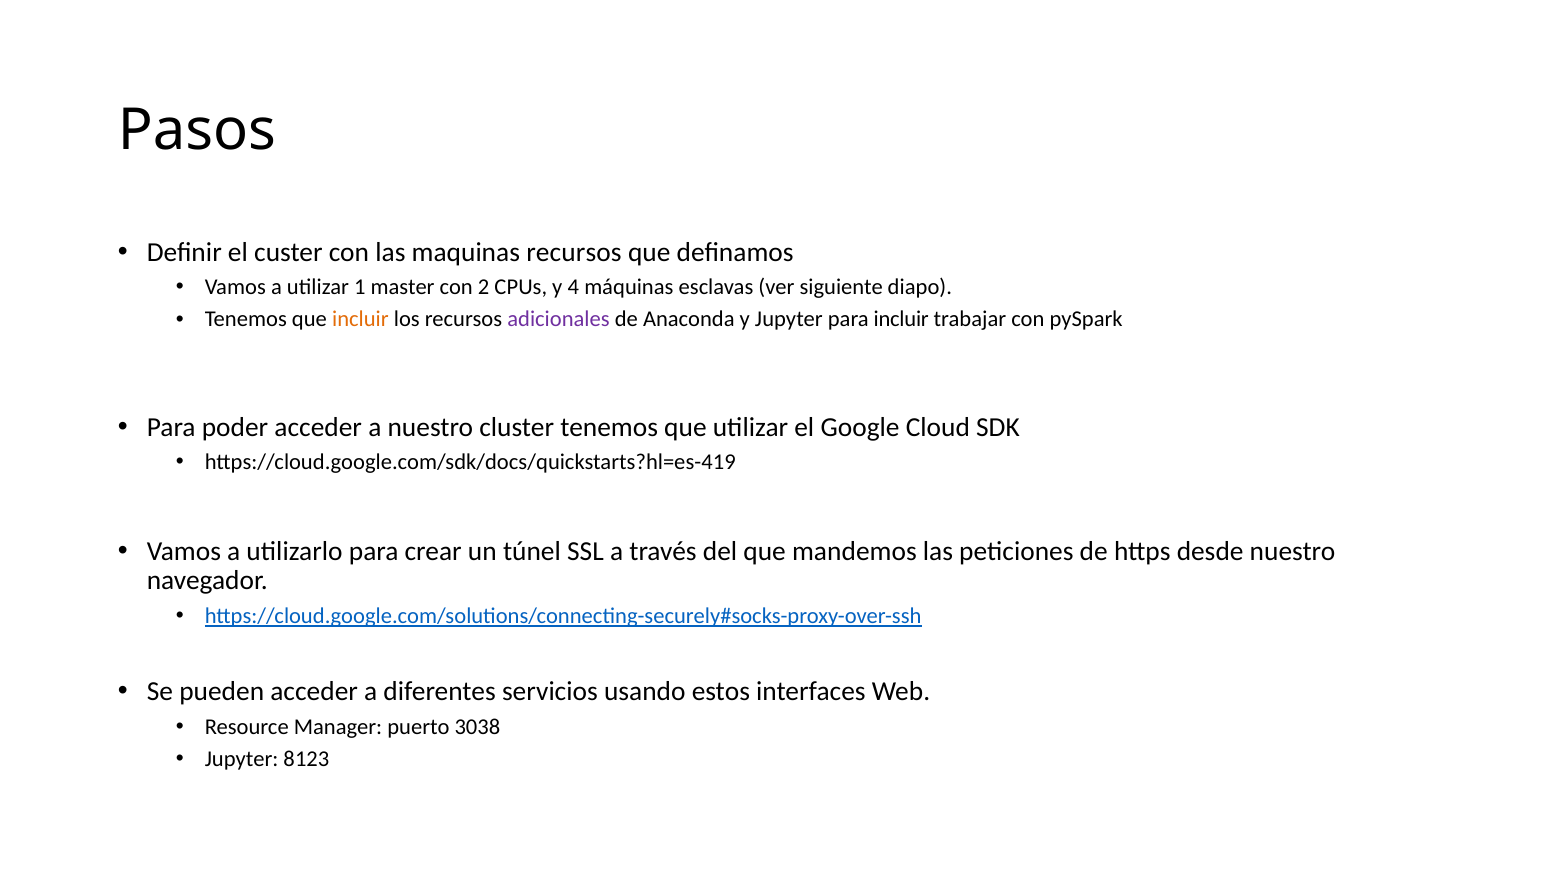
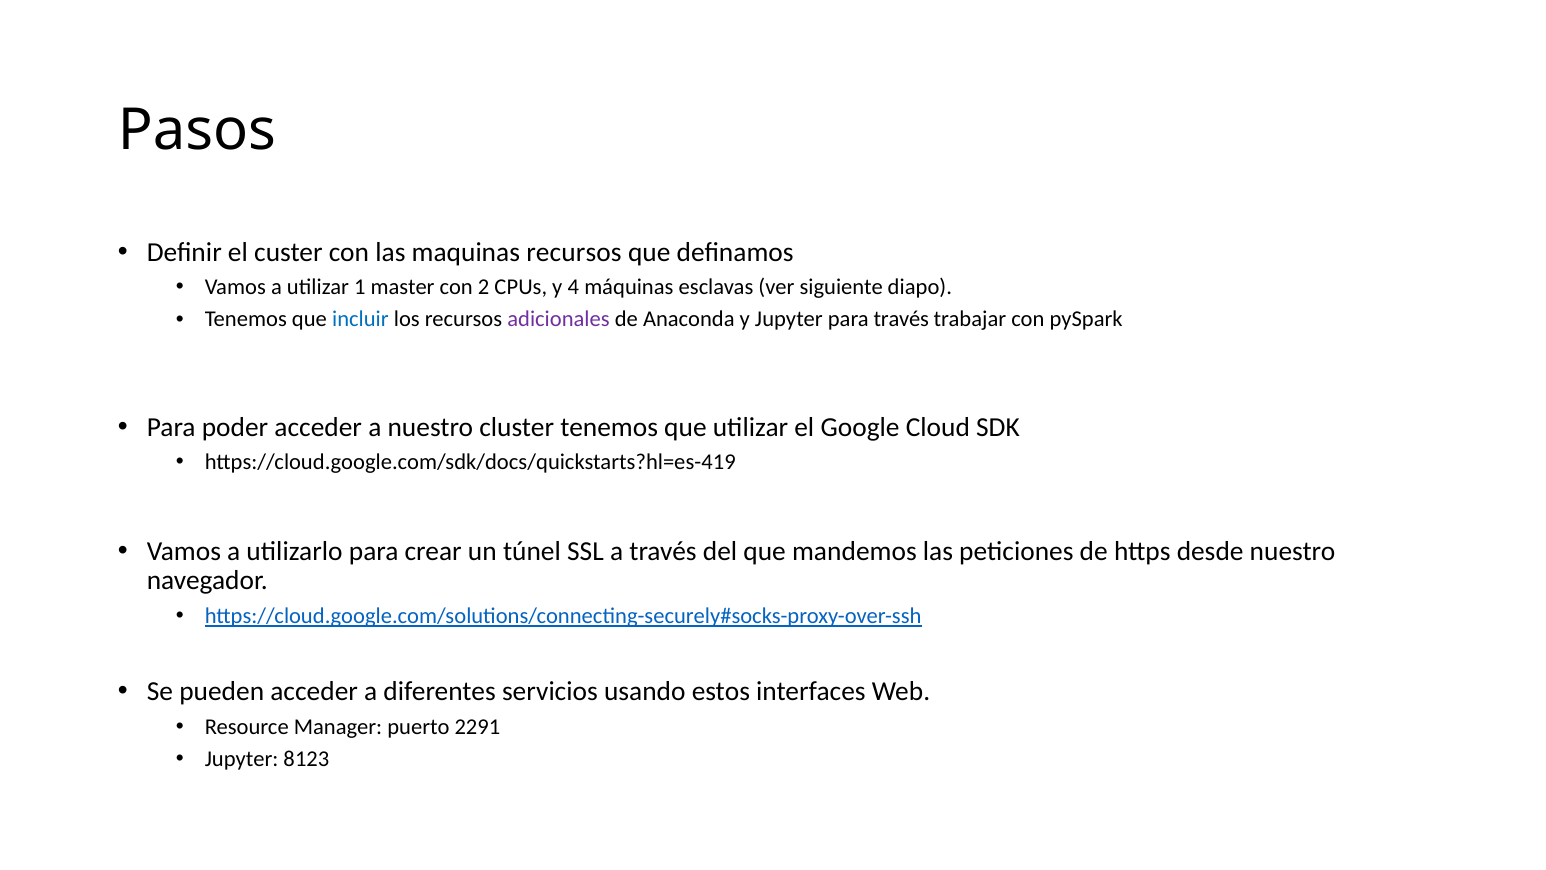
incluir at (360, 319) colour: orange -> blue
para incluir: incluir -> través
3038: 3038 -> 2291
